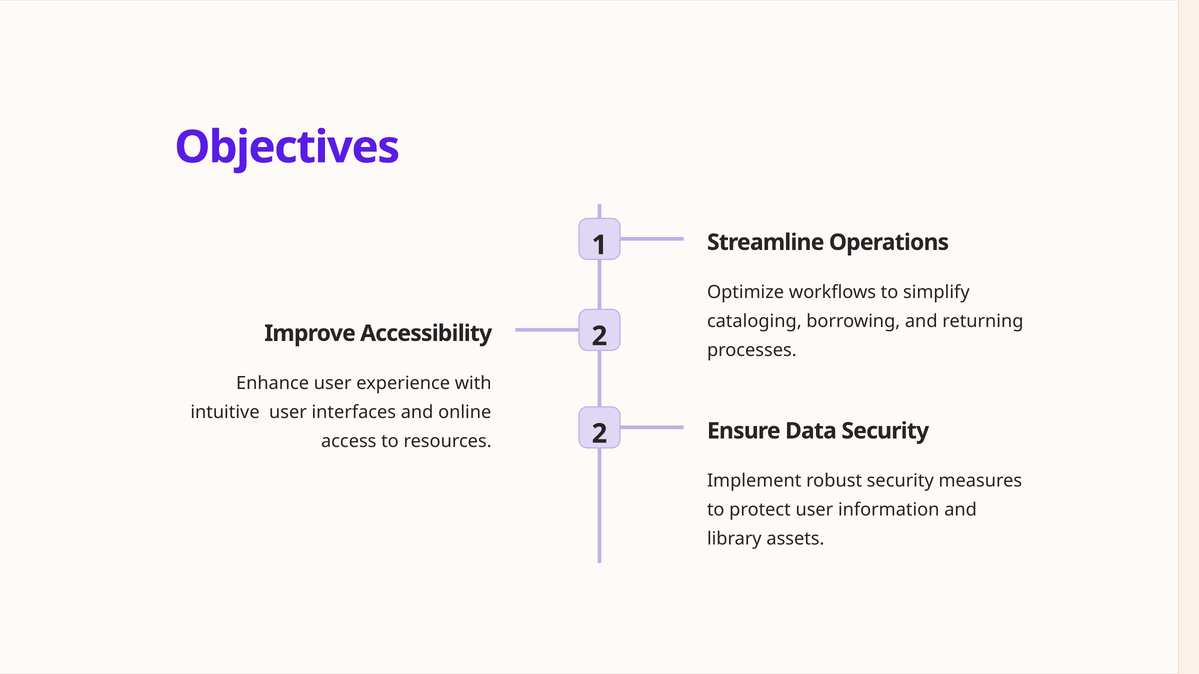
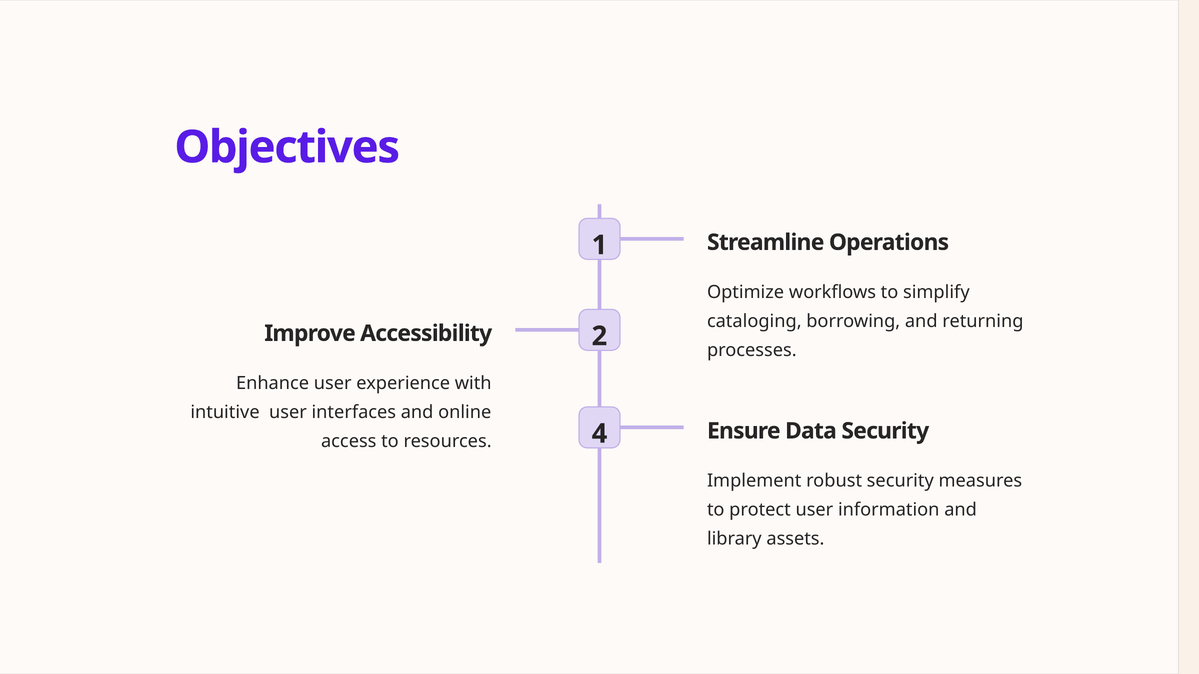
resources 2: 2 -> 4
